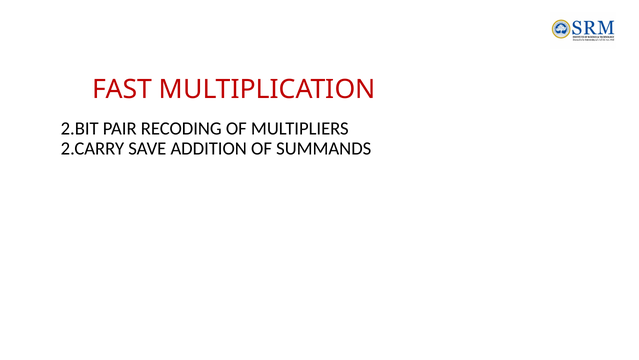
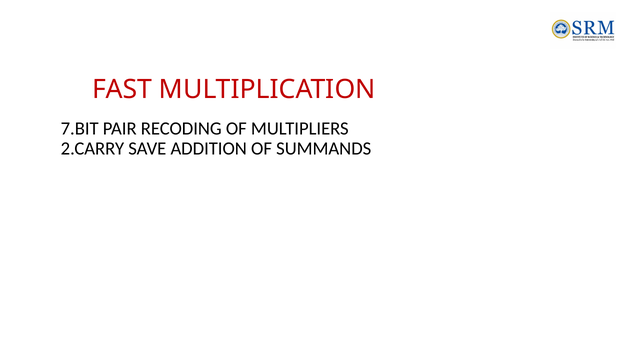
2.BIT: 2.BIT -> 7.BIT
